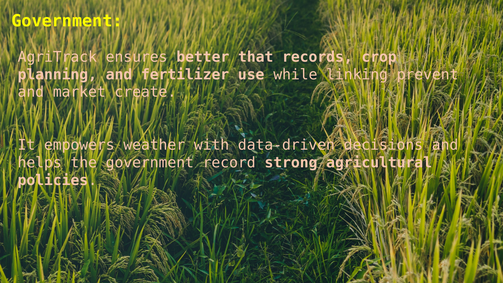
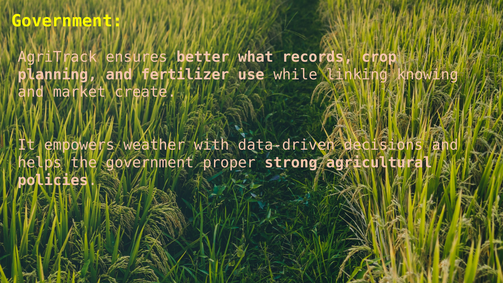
that: that -> what
prevent: prevent -> knowing
record: record -> proper
